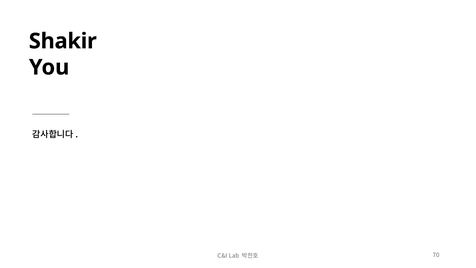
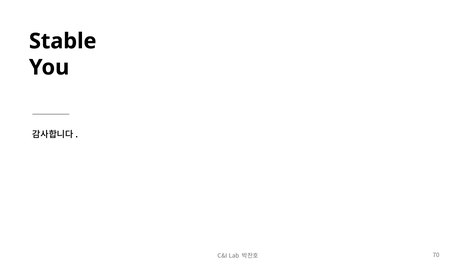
Shakir: Shakir -> Stable
